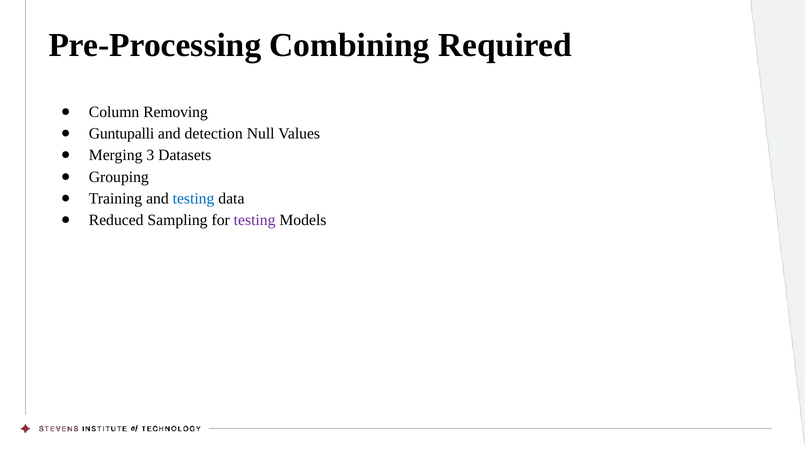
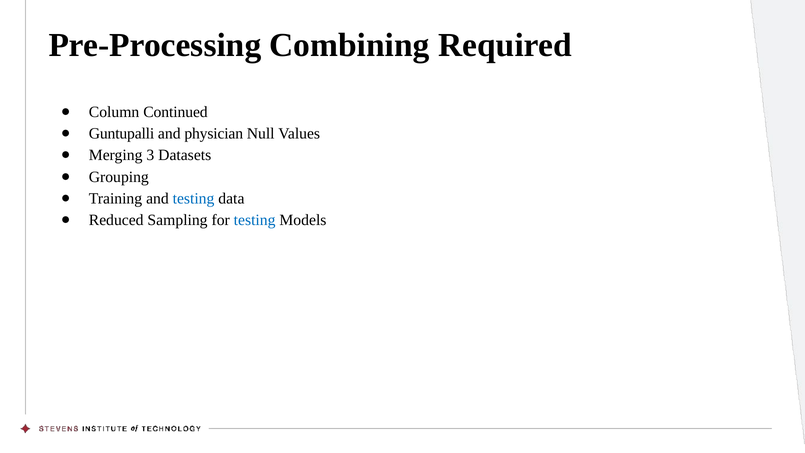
Removing: Removing -> Continued
detection: detection -> physician
testing at (255, 220) colour: purple -> blue
